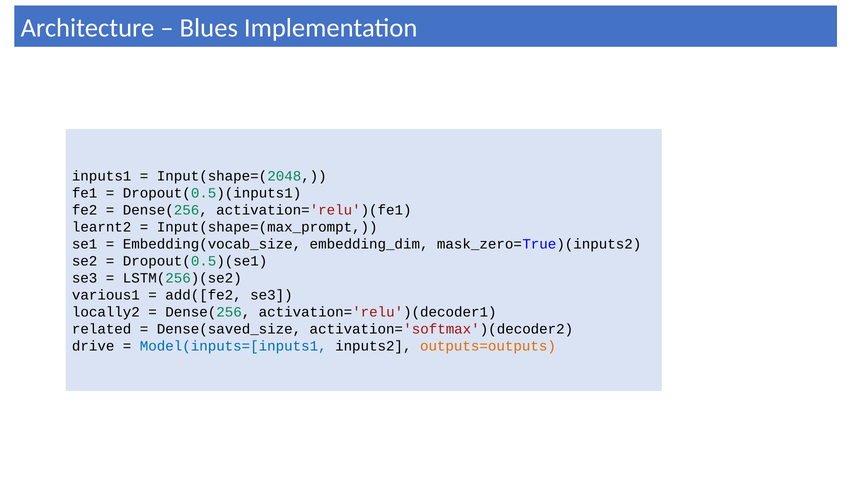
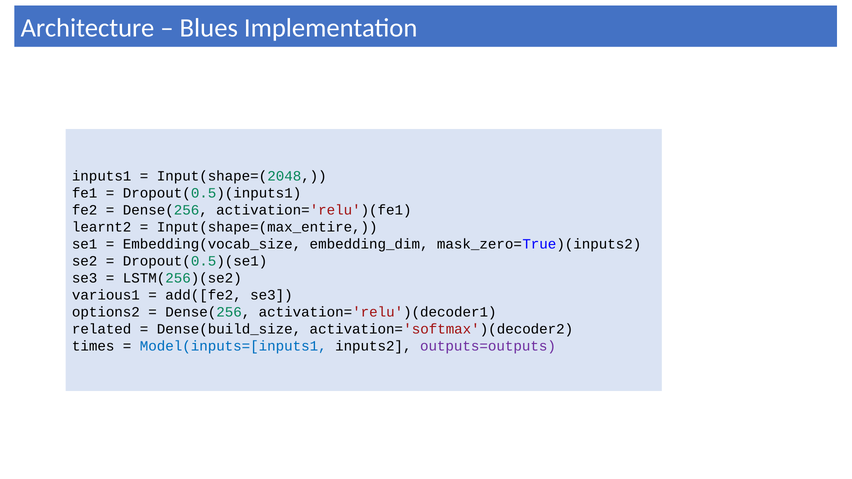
Input(shape=(max_prompt: Input(shape=(max_prompt -> Input(shape=(max_entire
locally2: locally2 -> options2
Dense(saved_size: Dense(saved_size -> Dense(build_size
drive: drive -> times
outputs=outputs colour: orange -> purple
